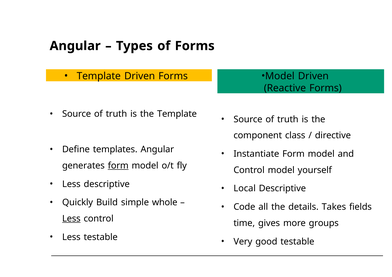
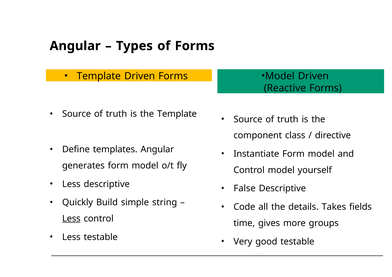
form at (118, 166) underline: present -> none
Local: Local -> False
whole: whole -> string
